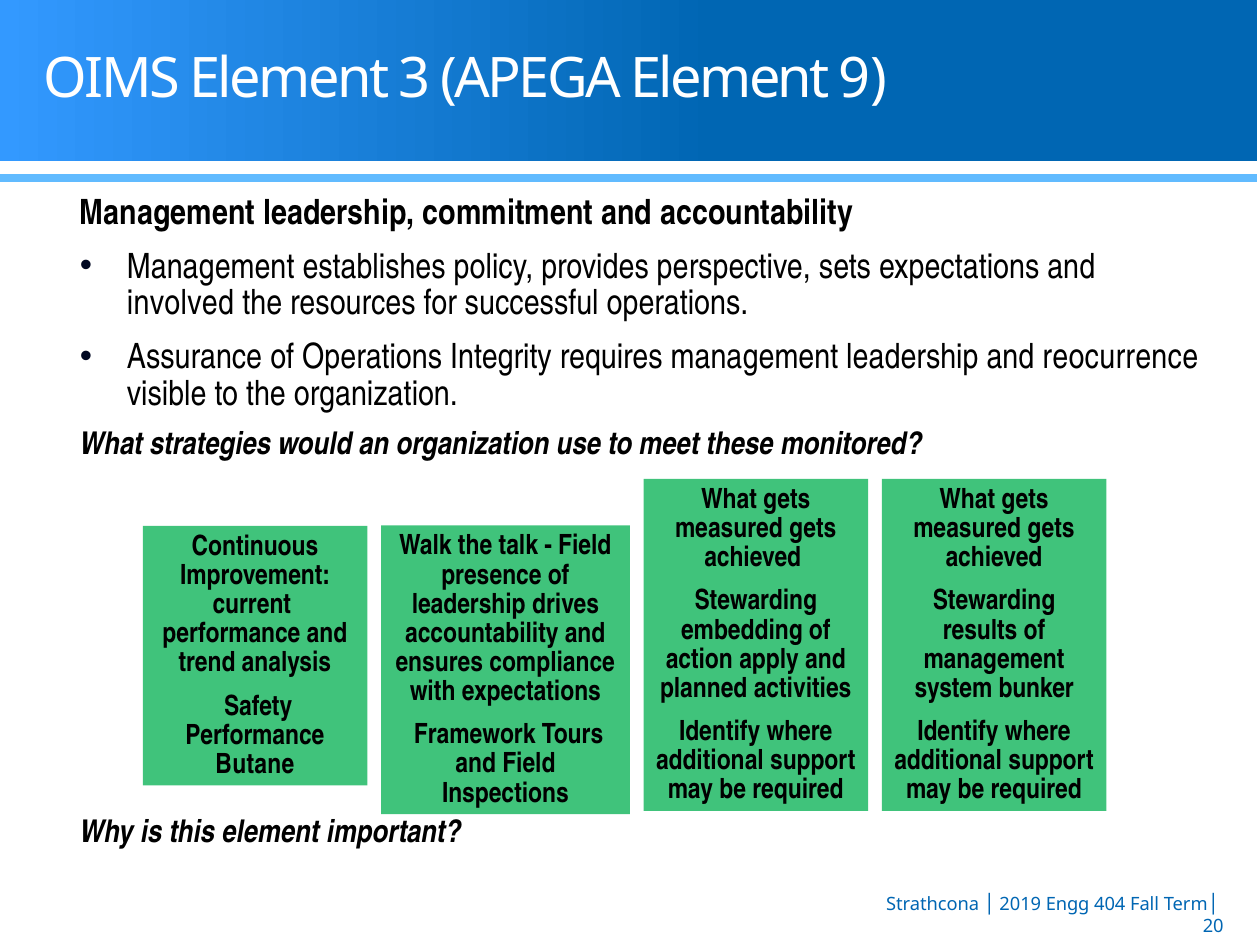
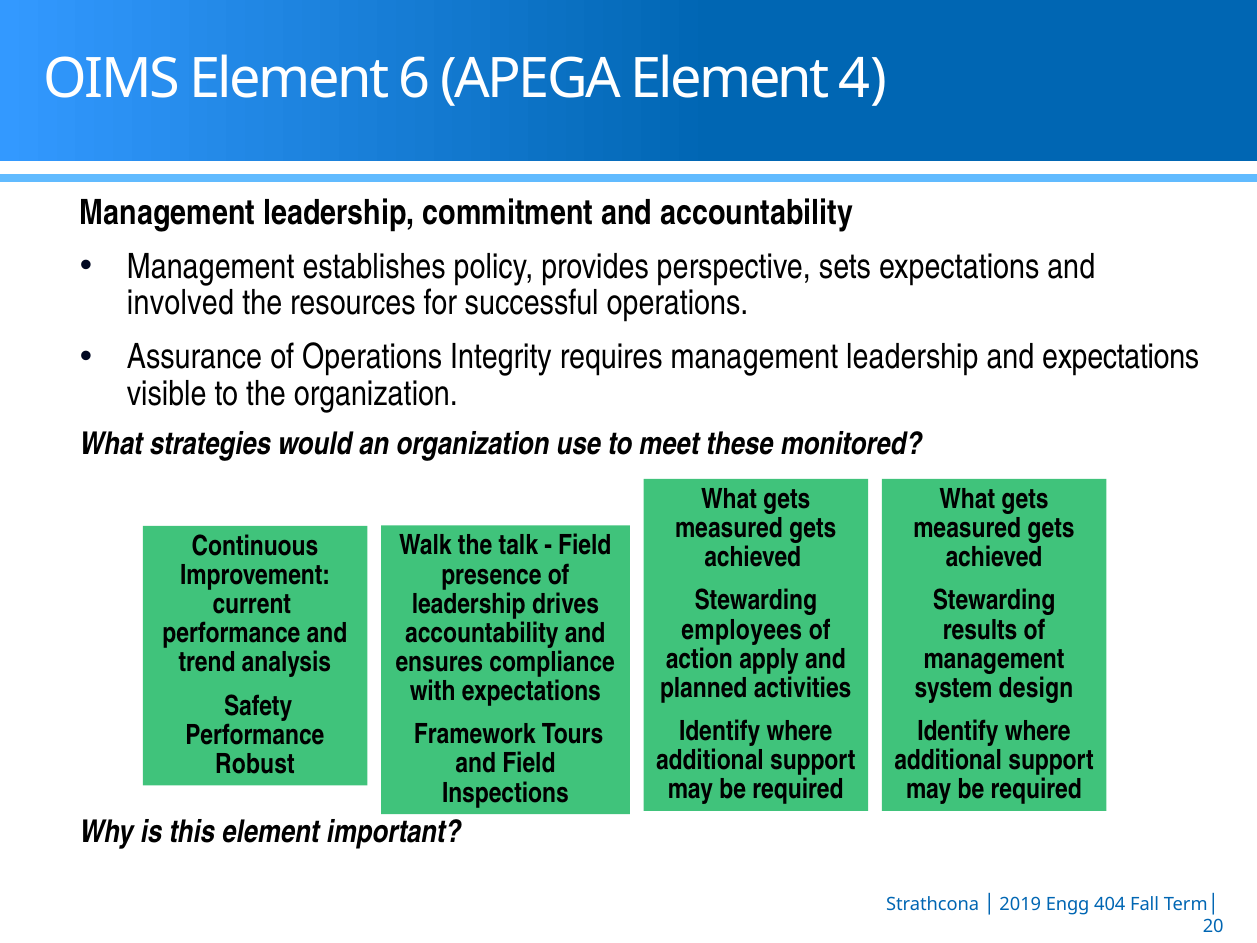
3: 3 -> 6
9: 9 -> 4
and reocurrence: reocurrence -> expectations
embedding: embedding -> employees
bunker: bunker -> design
Butane: Butane -> Robust
